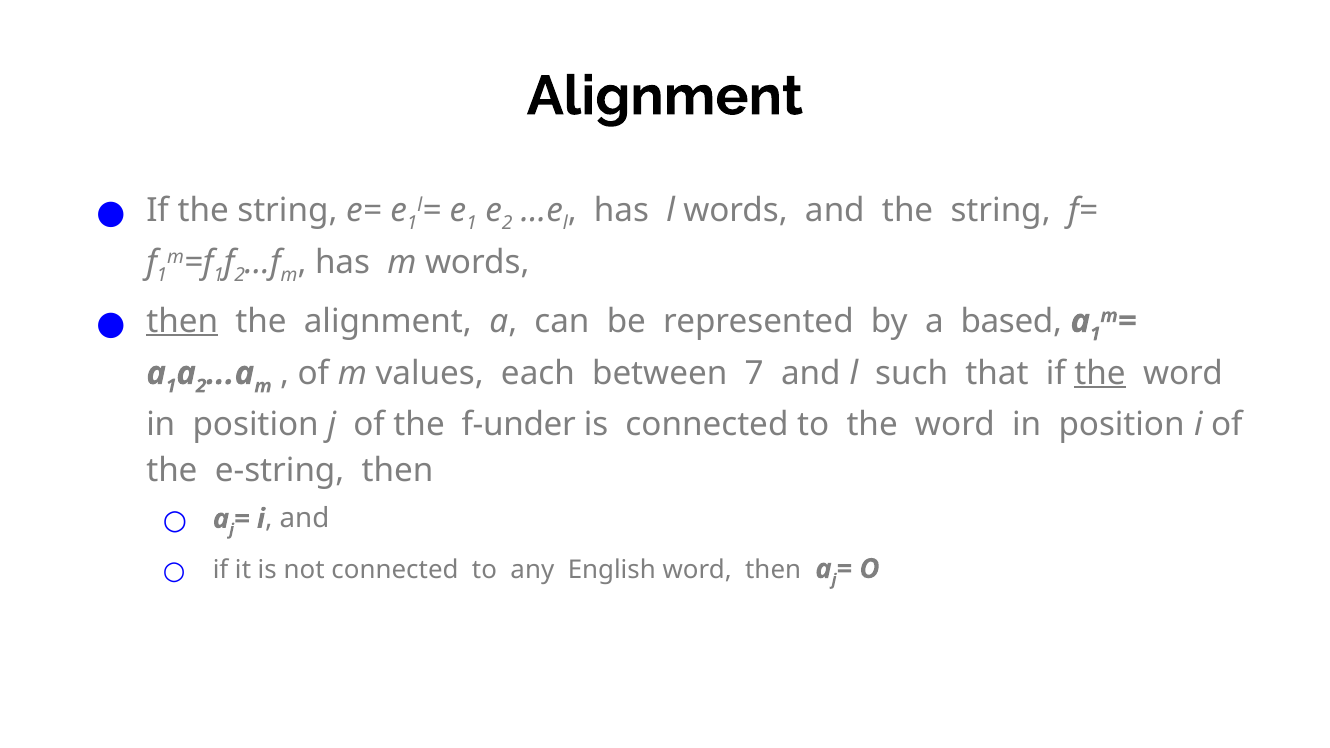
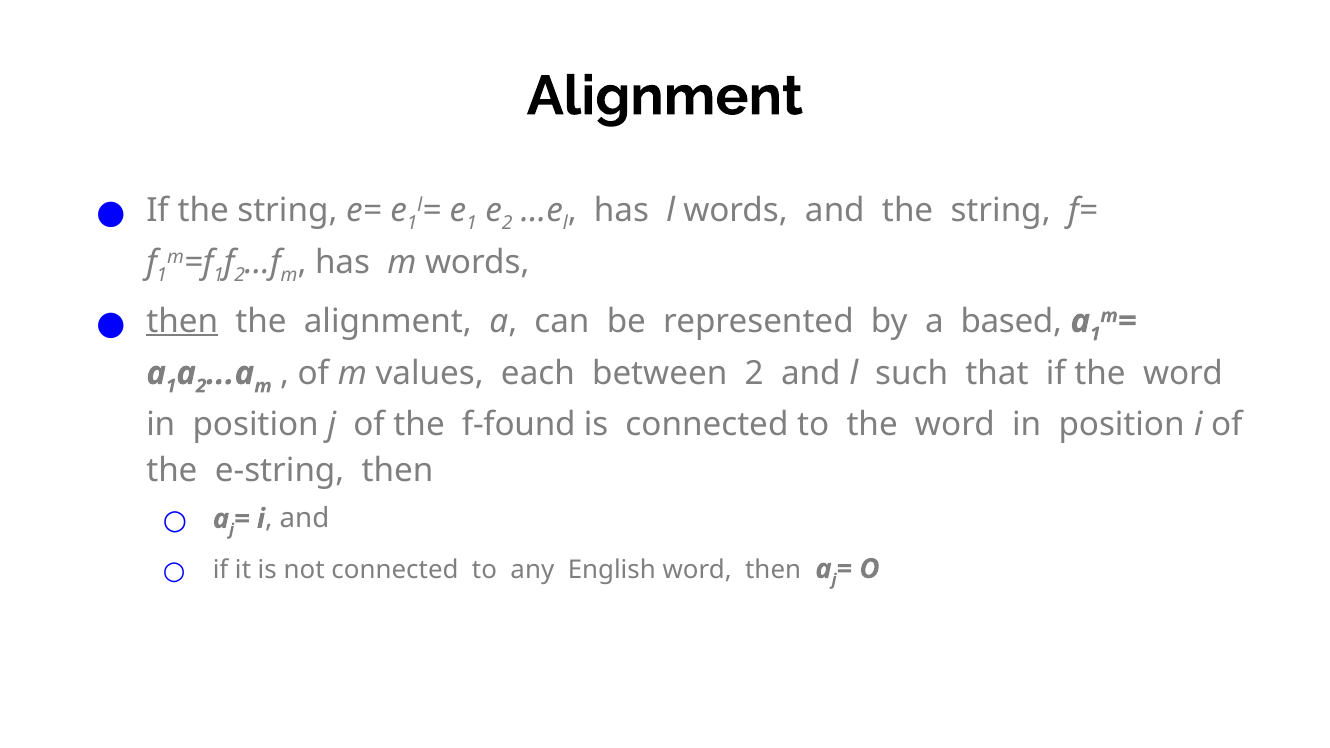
between 7: 7 -> 2
the at (1100, 373) underline: present -> none
f-under: f-under -> f-found
